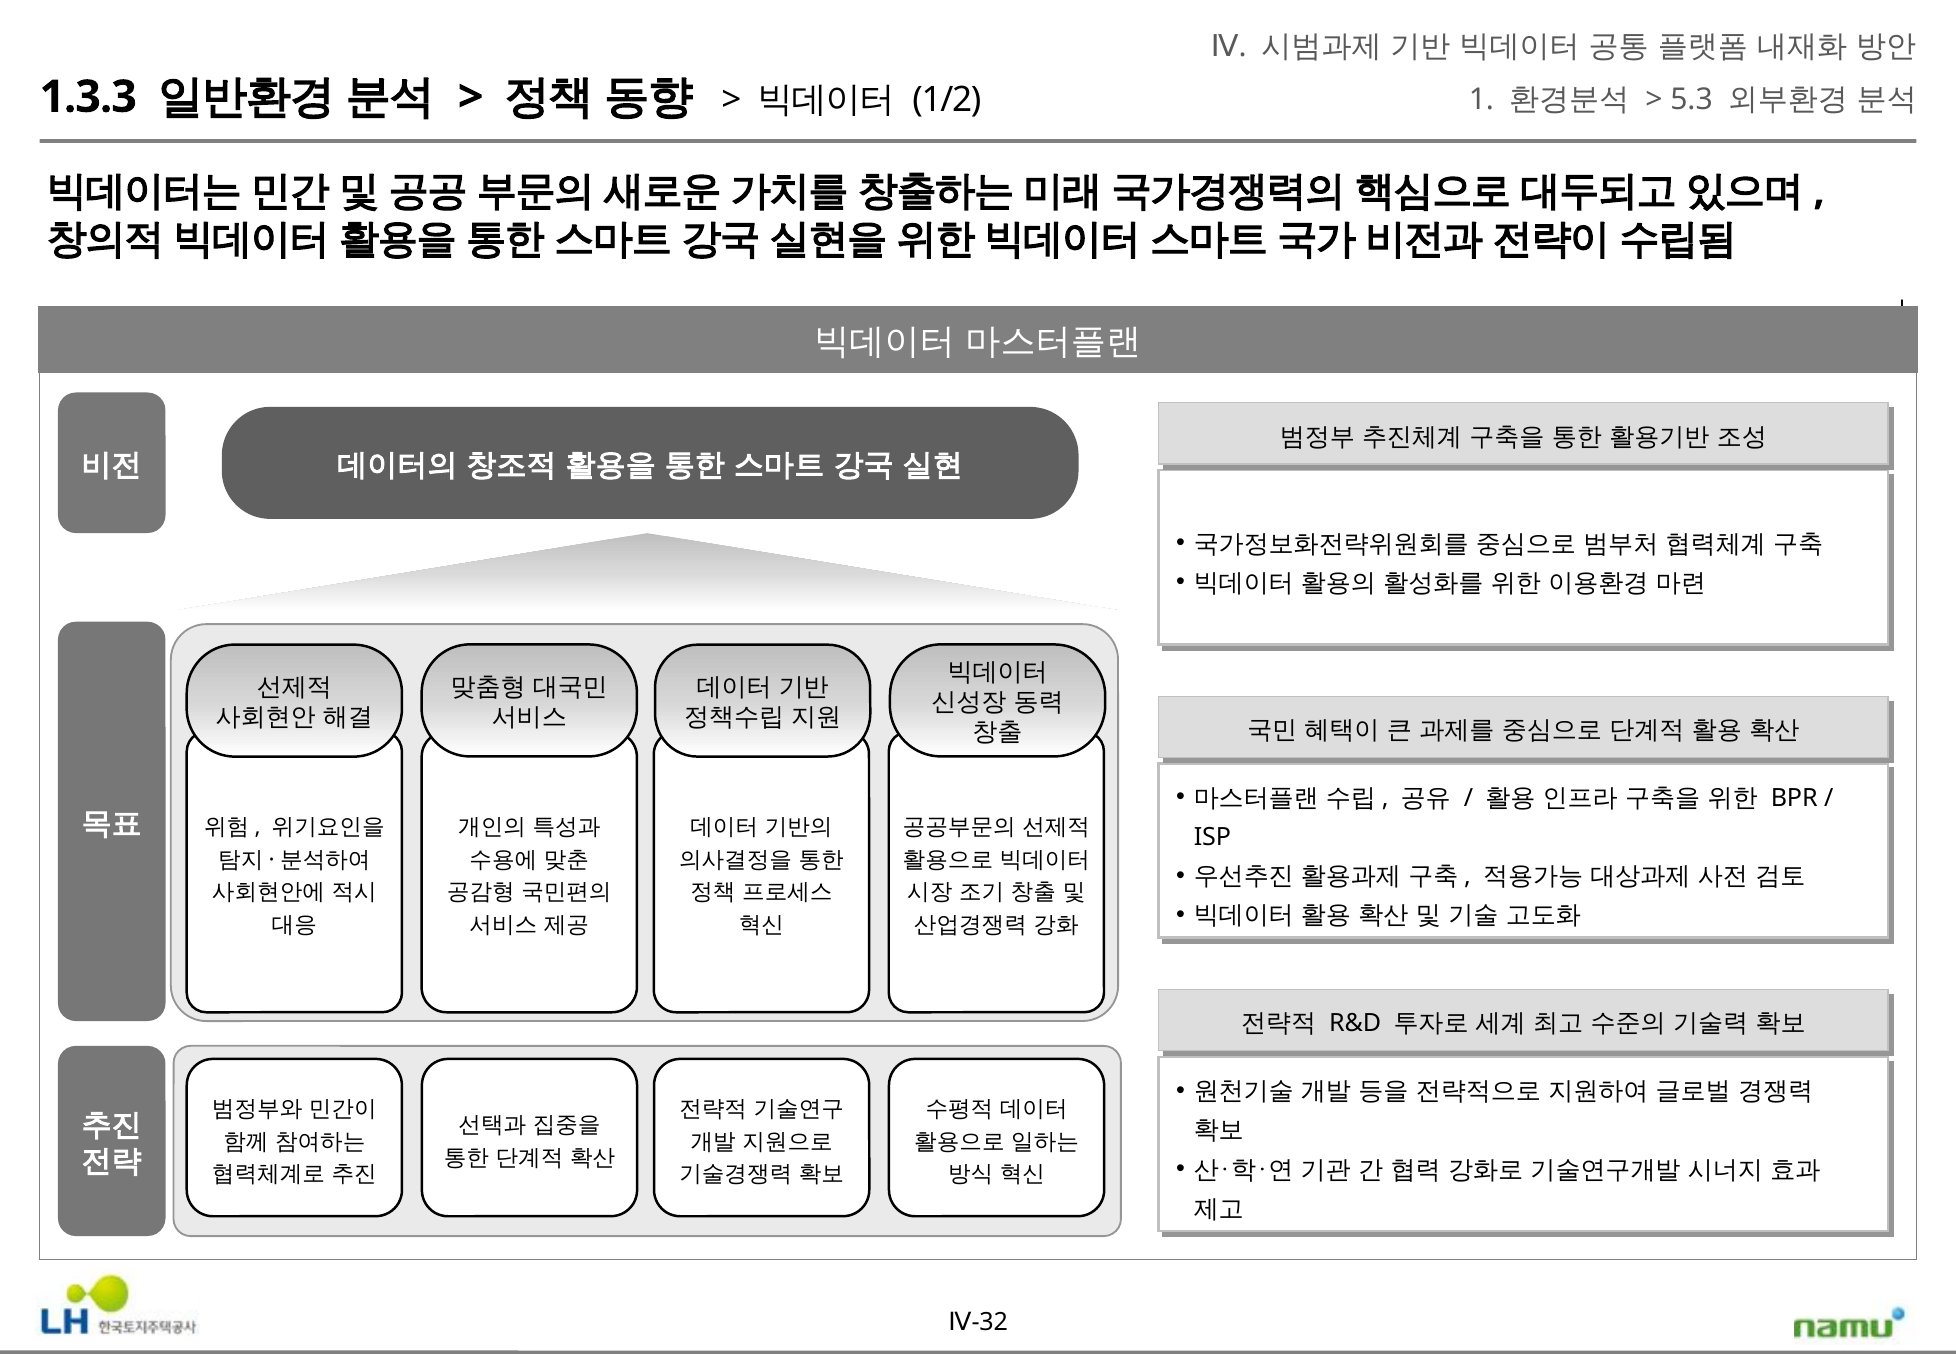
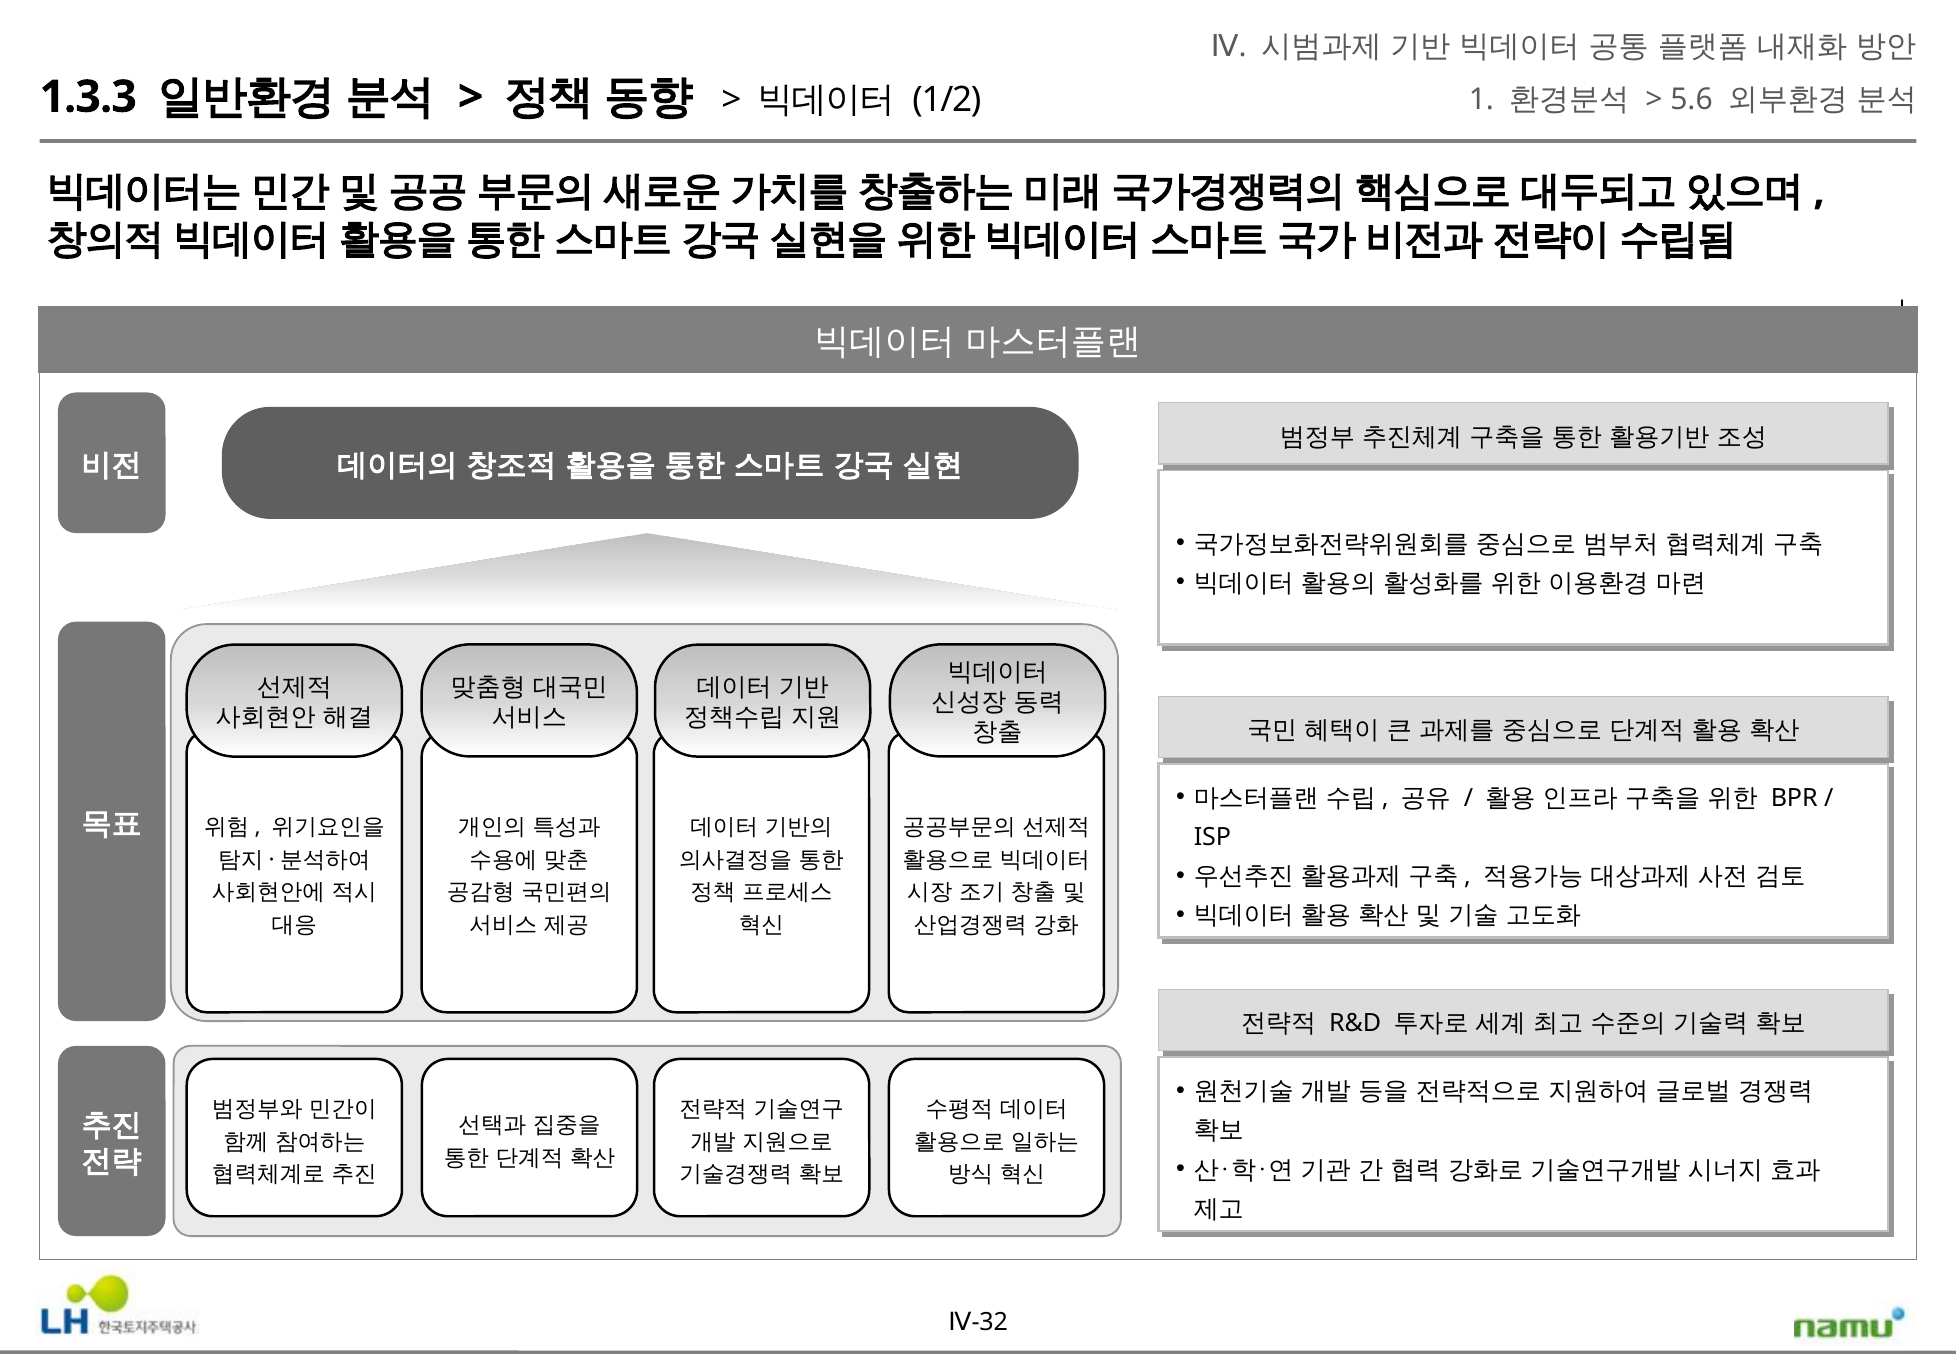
5.3: 5.3 -> 5.6
